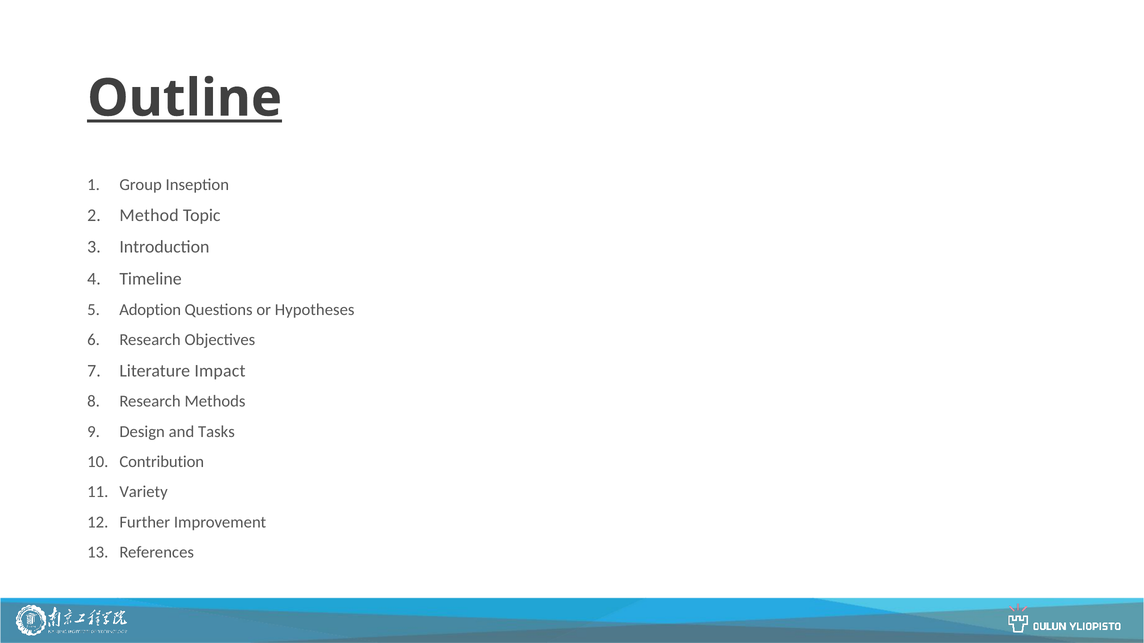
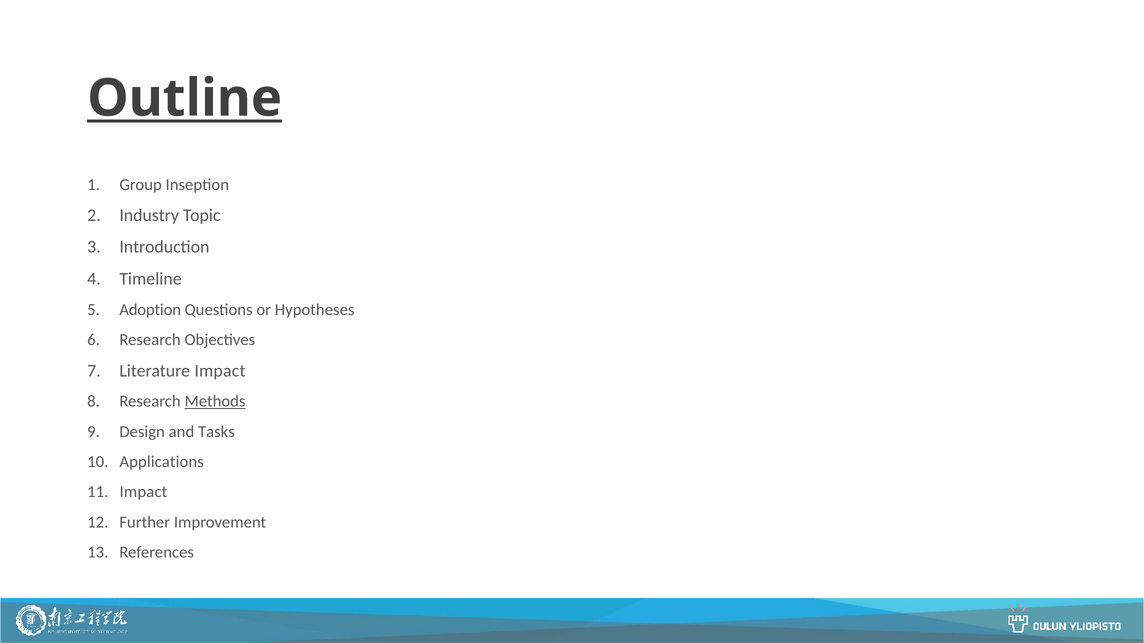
Method: Method -> Industry
Methods underline: none -> present
Contribution: Contribution -> Applications
Variety at (144, 492): Variety -> Impact
